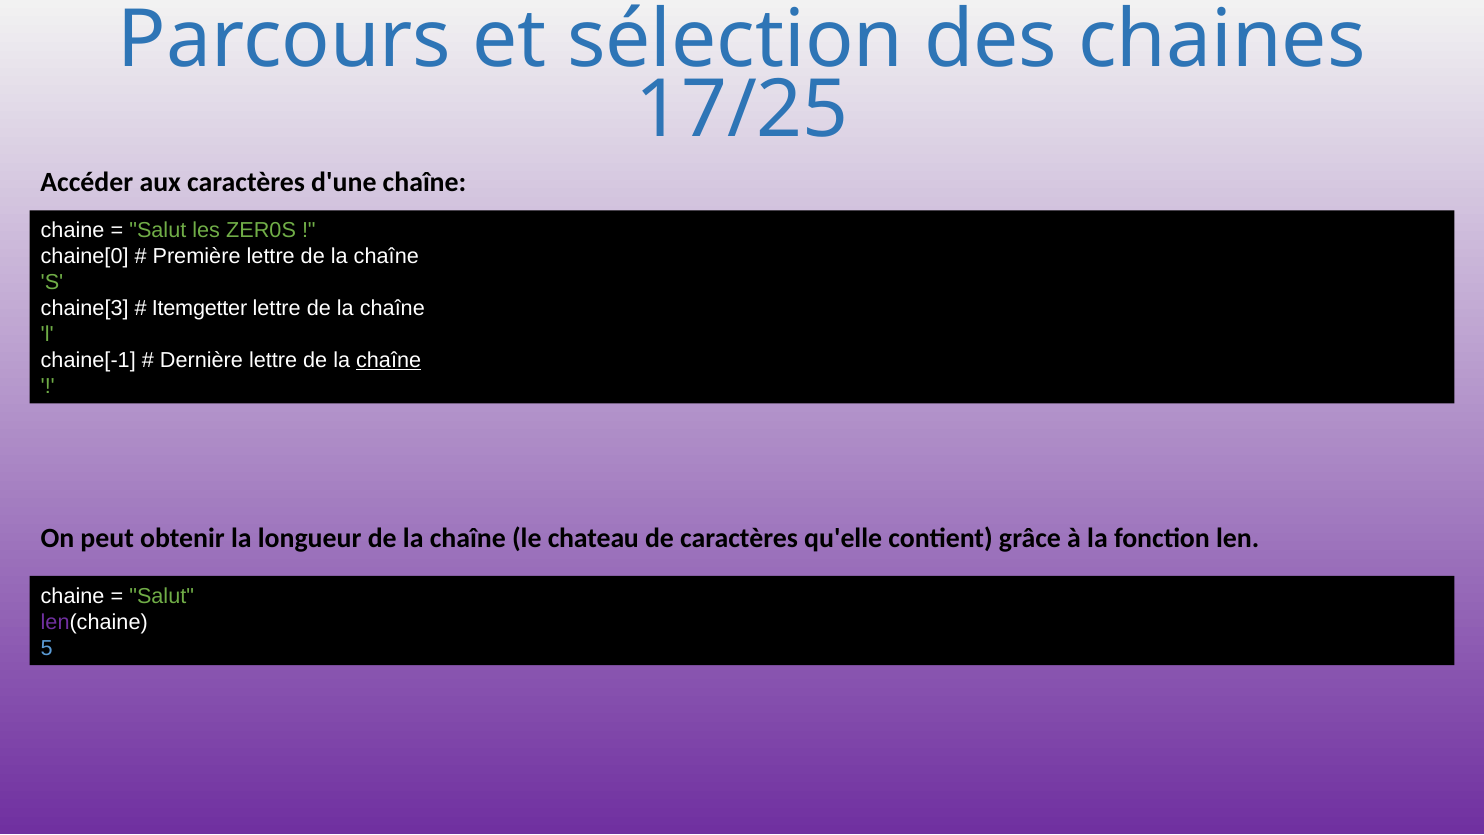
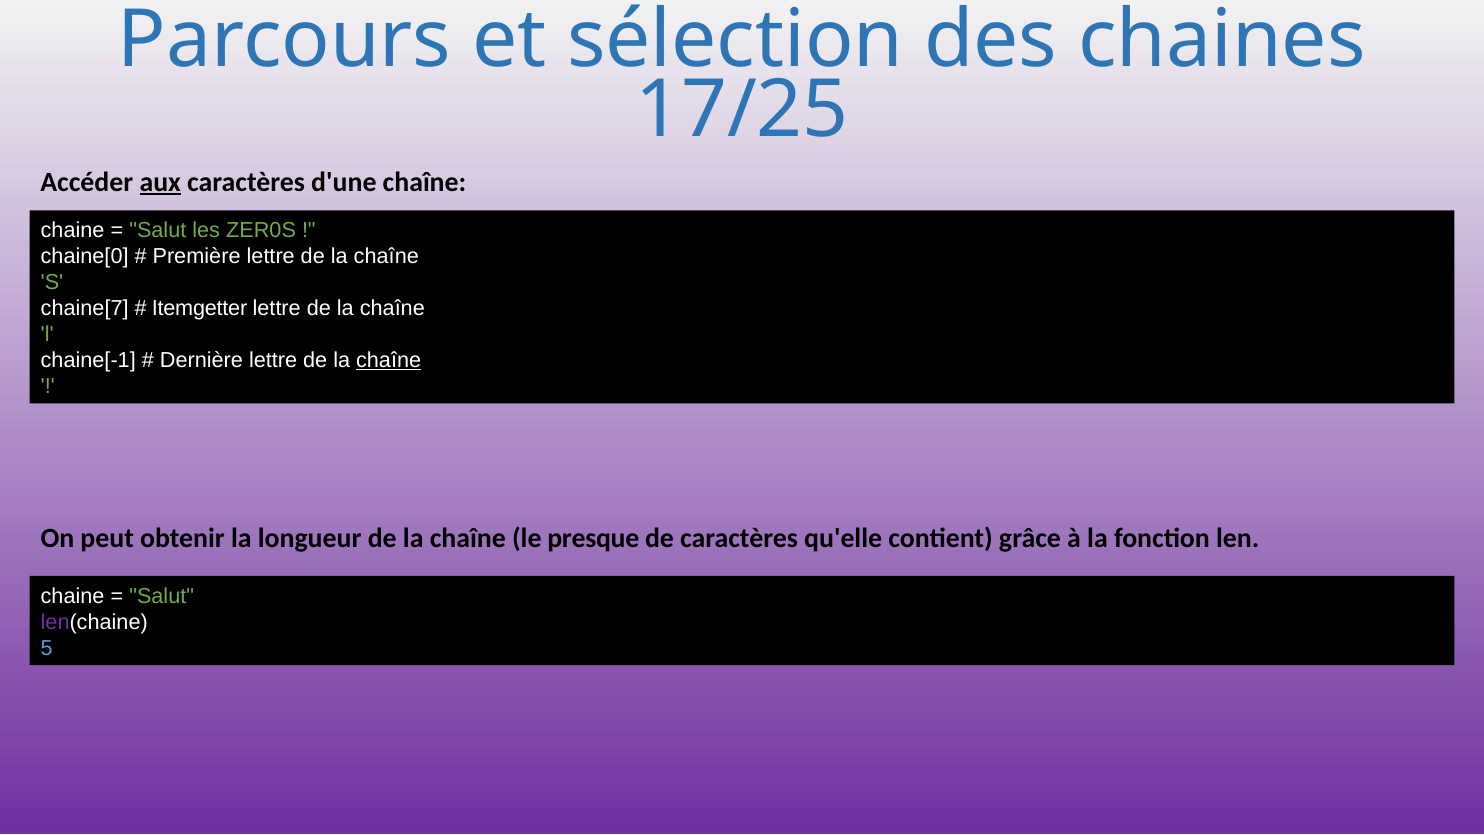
aux underline: none -> present
chaine[3: chaine[3 -> chaine[7
chateau: chateau -> presque
